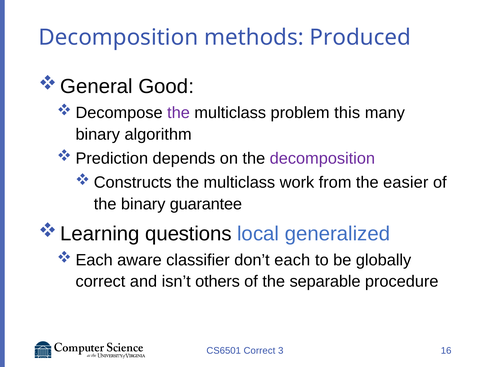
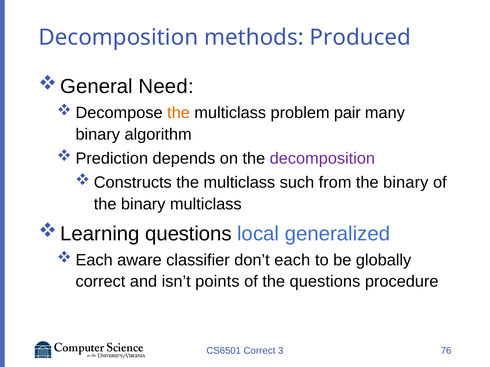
Good: Good -> Need
the at (178, 113) colour: purple -> orange
this: this -> pair
work: work -> such
from the easier: easier -> binary
binary guarantee: guarantee -> multiclass
others: others -> points
the separable: separable -> questions
16: 16 -> 76
